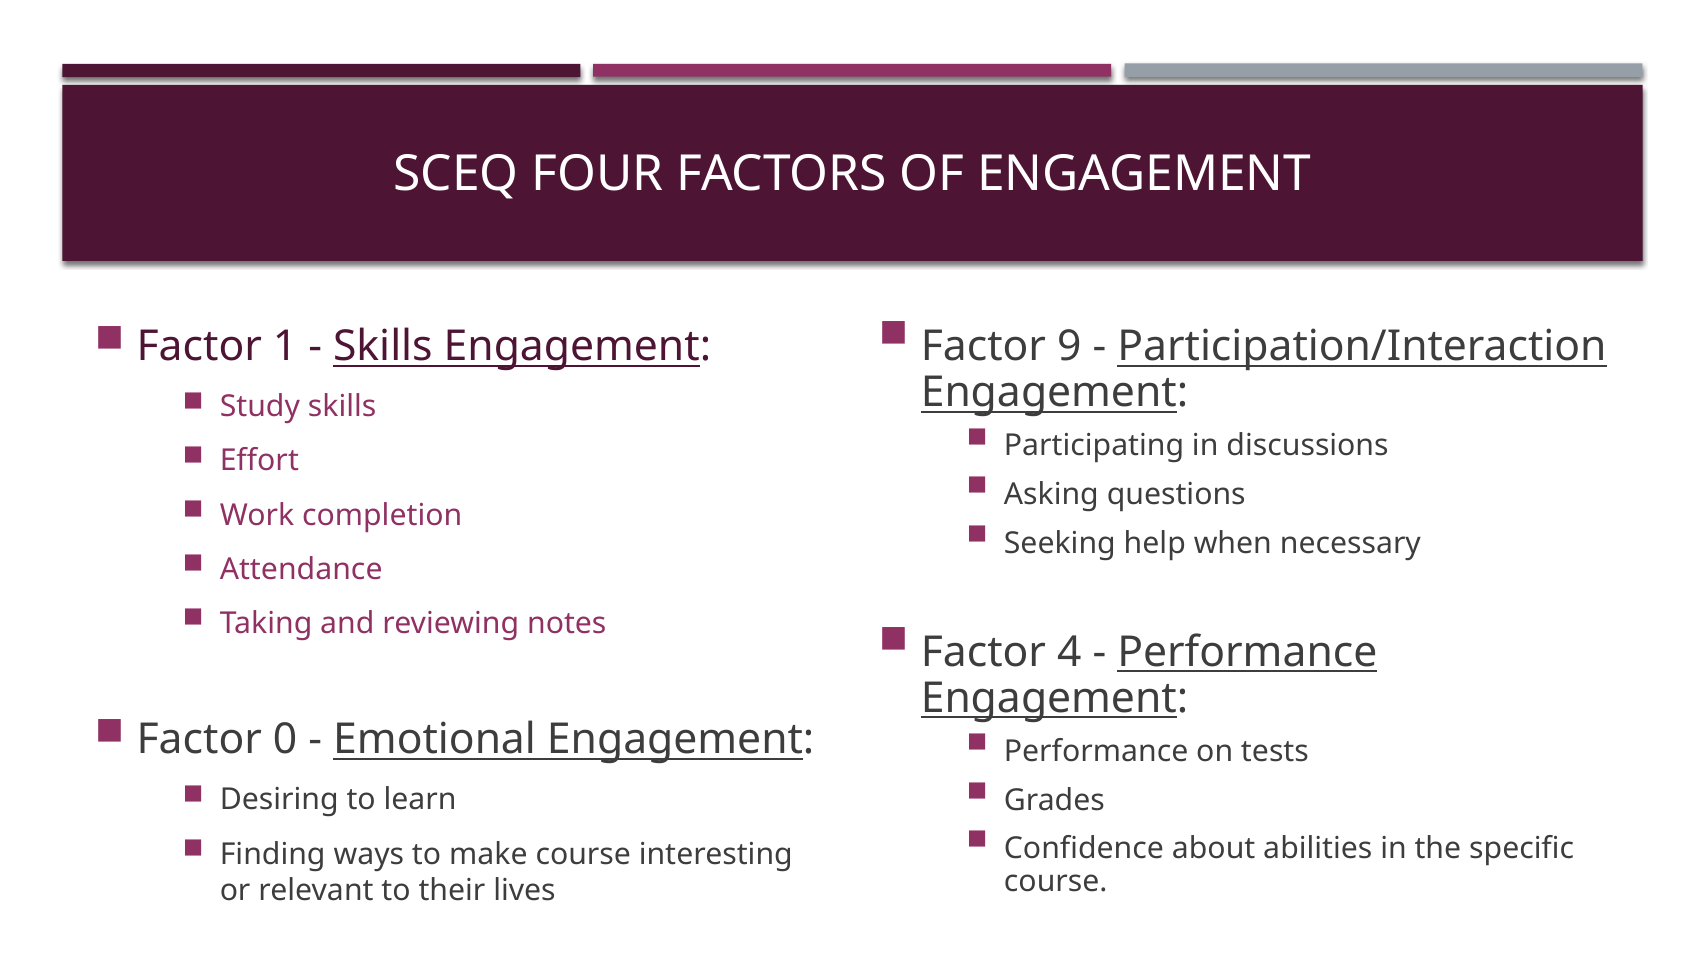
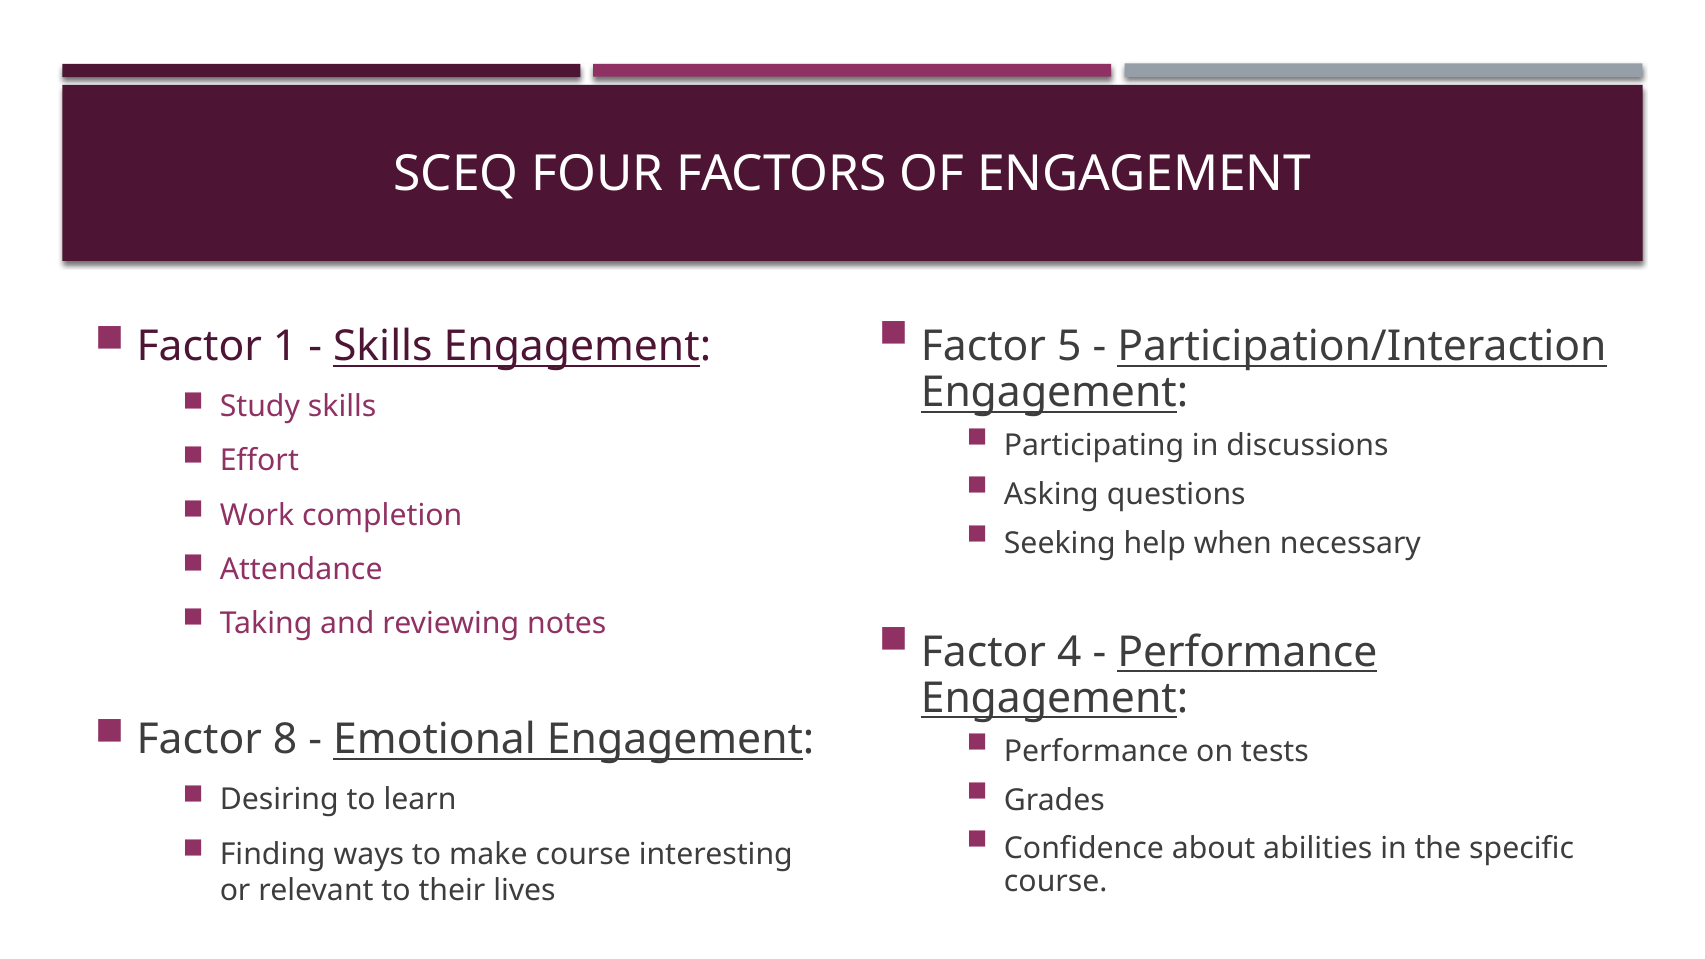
9: 9 -> 5
0: 0 -> 8
